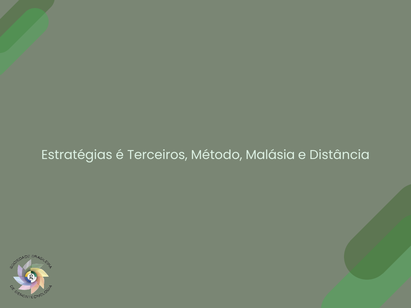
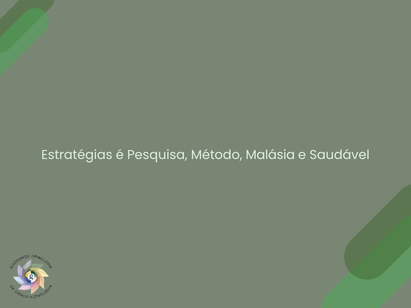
Terceiros: Terceiros -> Pesquisa
Distância: Distância -> Saudável
